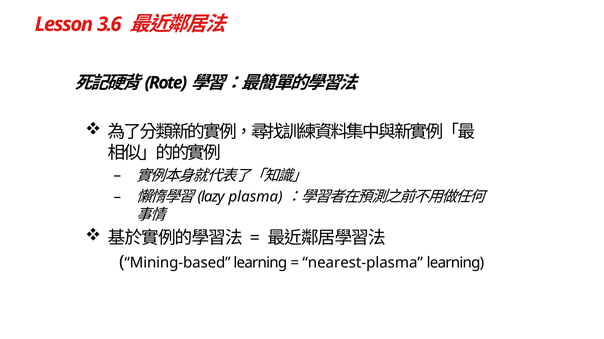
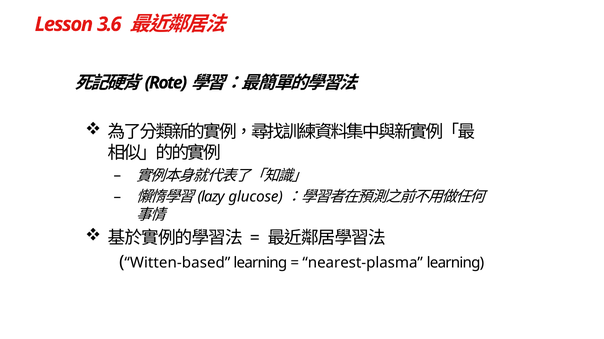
plasma: plasma -> glucose
Mining‐based: Mining‐based -> Witten‐based
